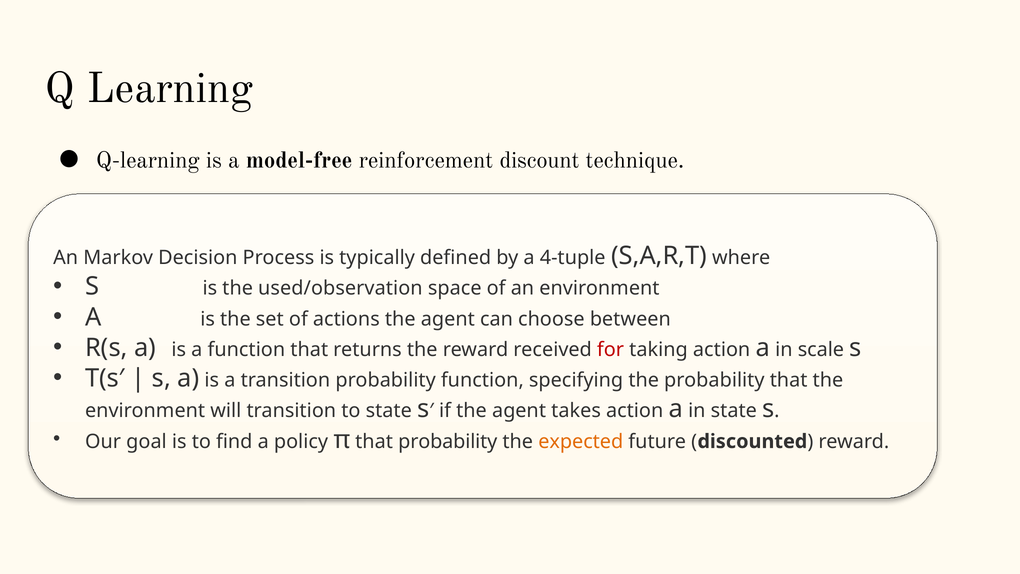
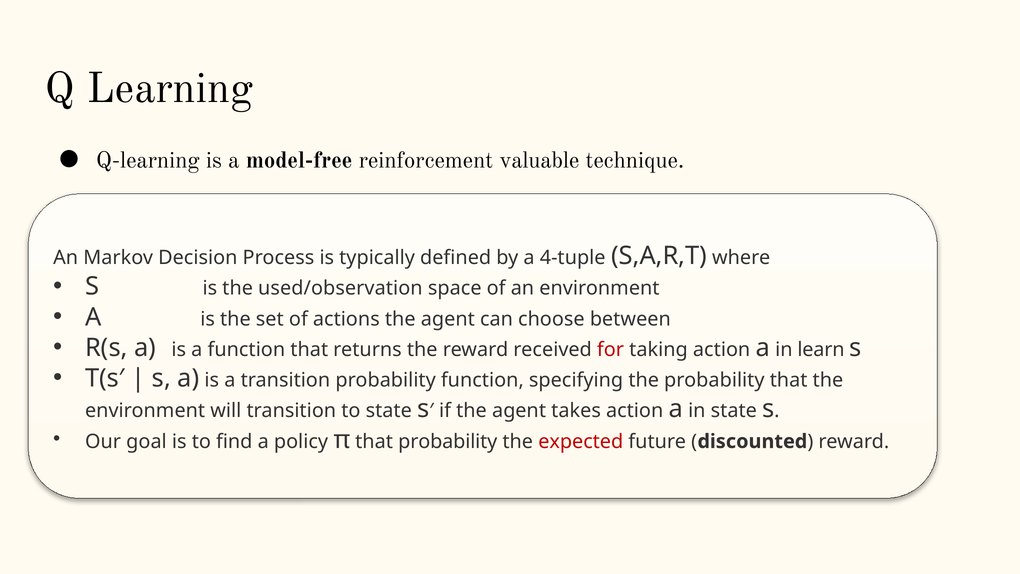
discount: discount -> valuable
scale: scale -> learn
expected colour: orange -> red
